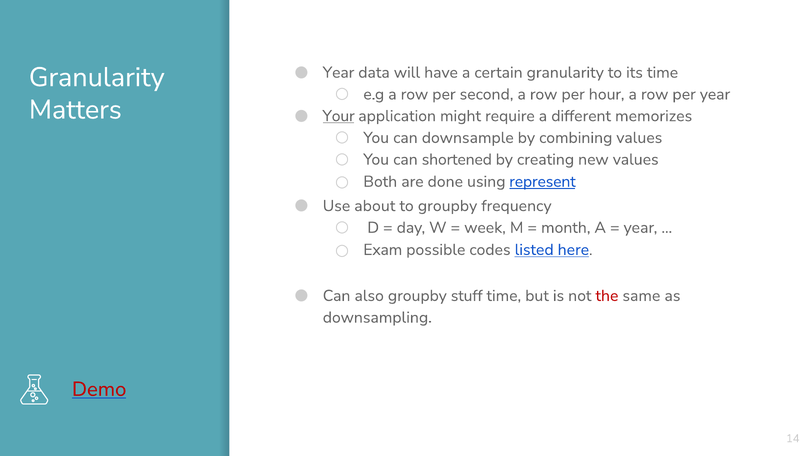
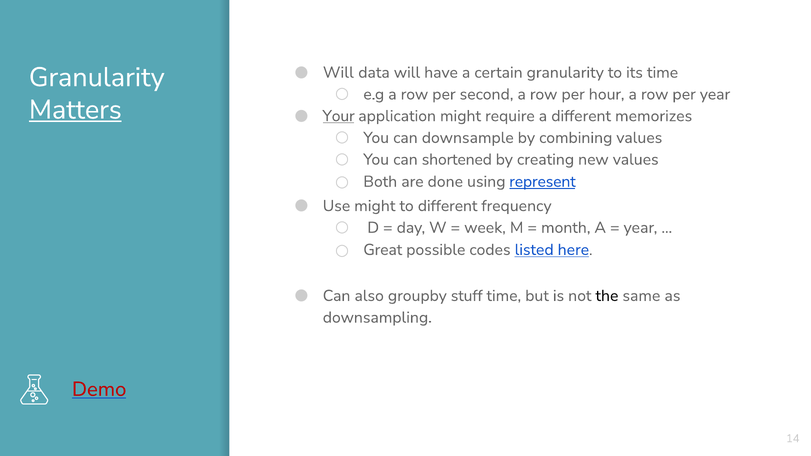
Year at (339, 73): Year -> Will
Matters underline: none -> present
Use about: about -> might
to groupby: groupby -> different
Exam: Exam -> Great
the colour: red -> black
